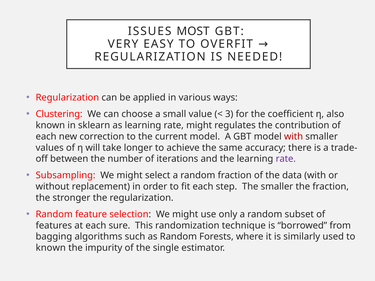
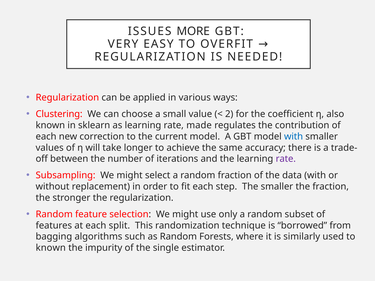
MOST: MOST -> MORE
3: 3 -> 2
rate might: might -> made
with at (294, 137) colour: red -> blue
sure: sure -> split
